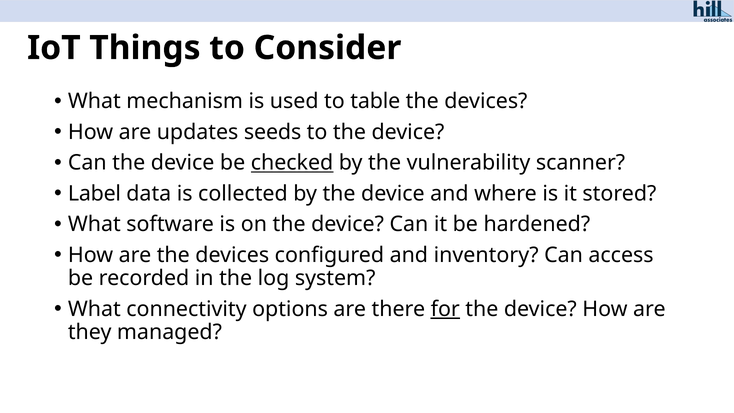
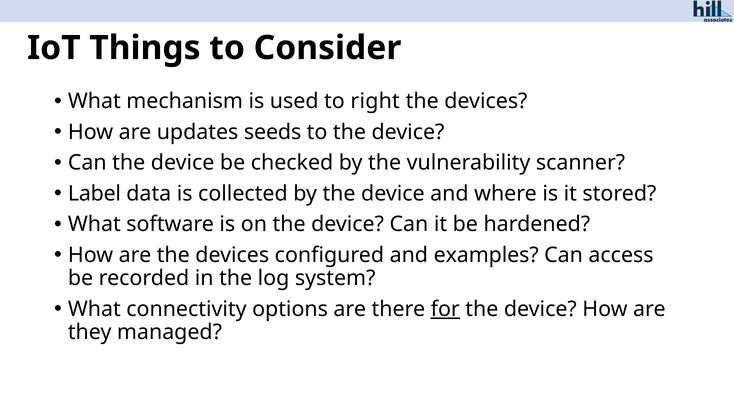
table: table -> right
checked underline: present -> none
inventory: inventory -> examples
